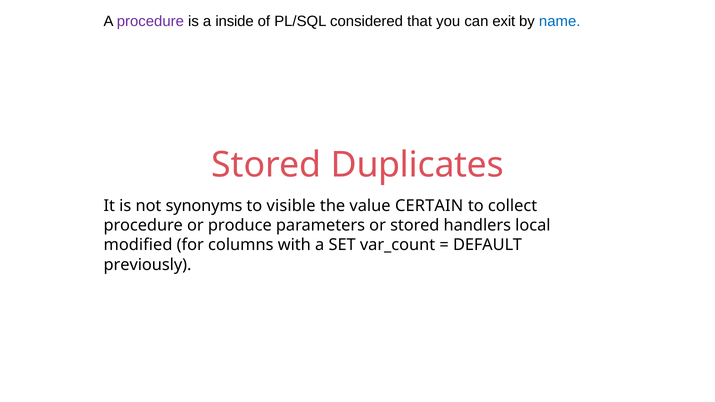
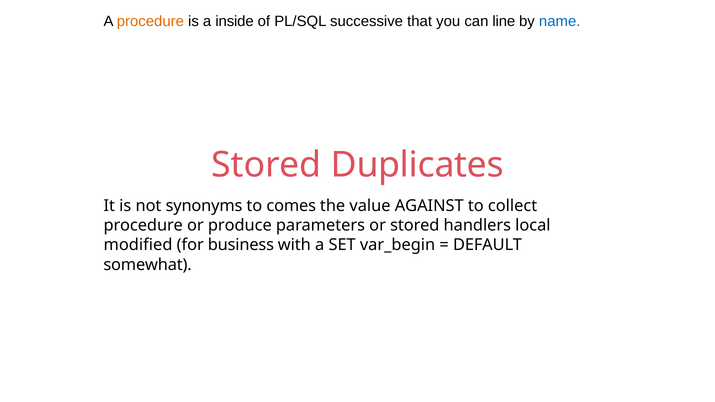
procedure at (150, 22) colour: purple -> orange
considered: considered -> successive
exit: exit -> line
visible: visible -> comes
CERTAIN: CERTAIN -> AGAINST
columns: columns -> business
var_count: var_count -> var_begin
previously: previously -> somewhat
